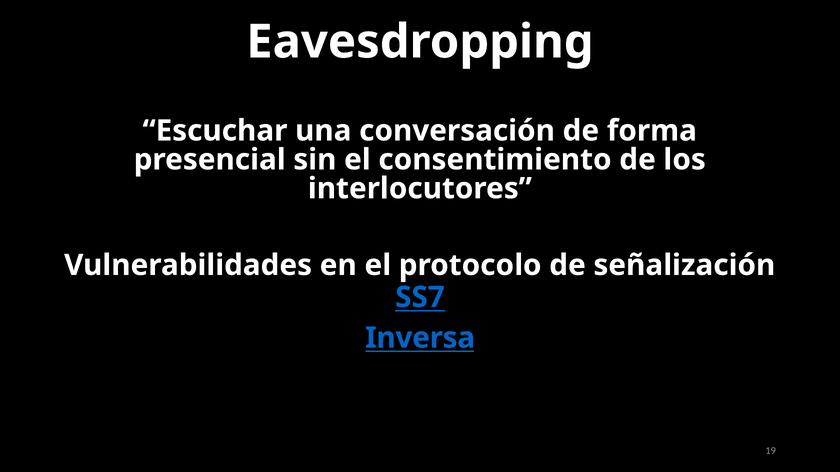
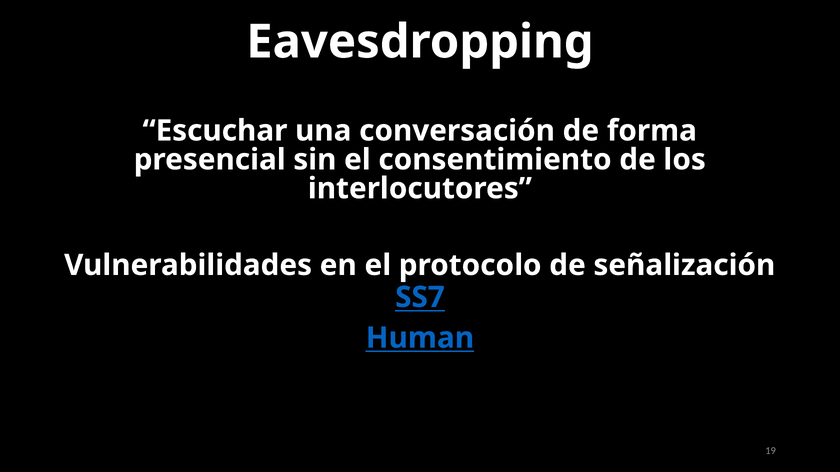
Inversa: Inversa -> Human
